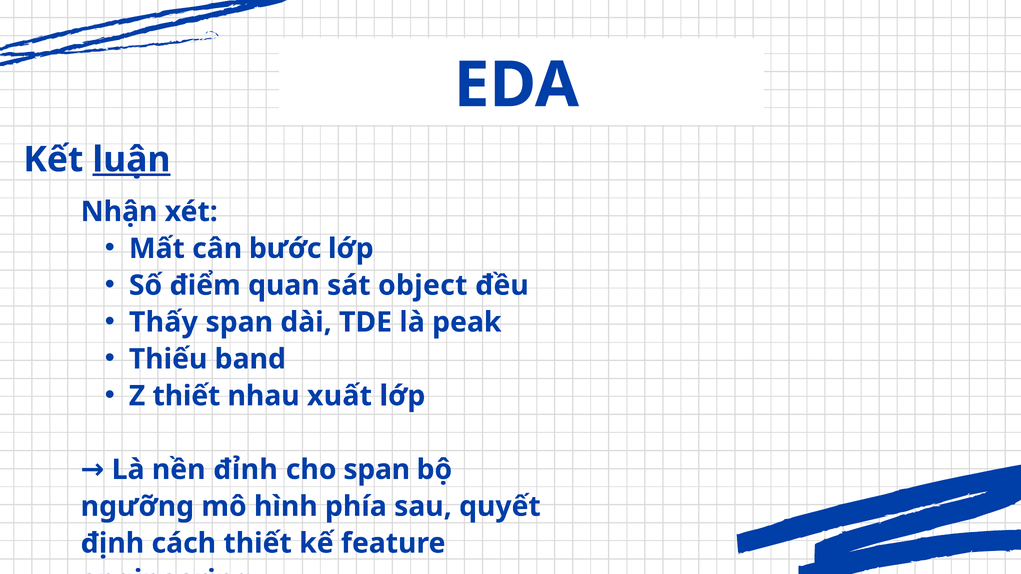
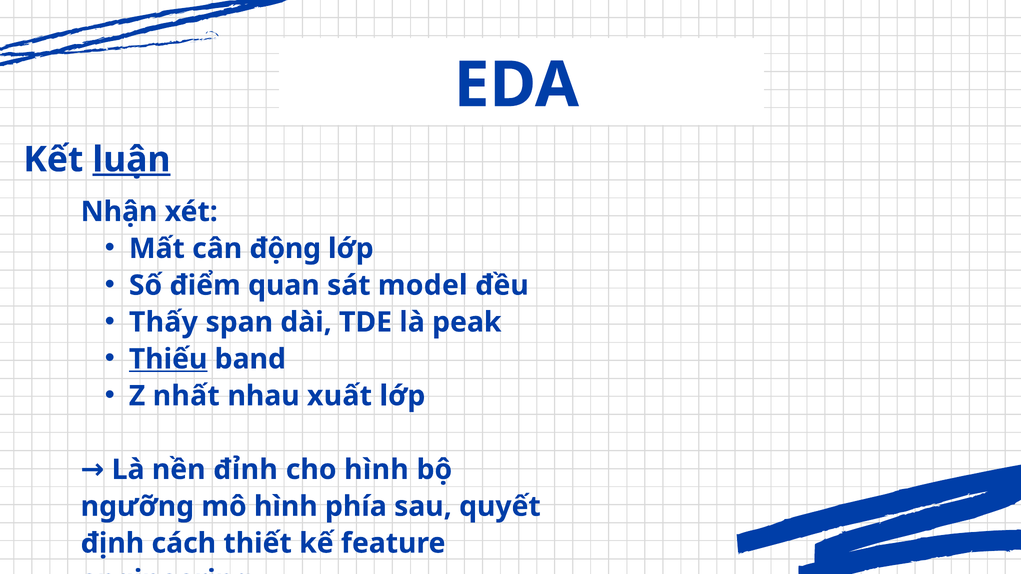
bước: bước -> động
object: object -> model
Thiếu underline: none -> present
Z thiết: thiết -> nhất
cho span: span -> hình
